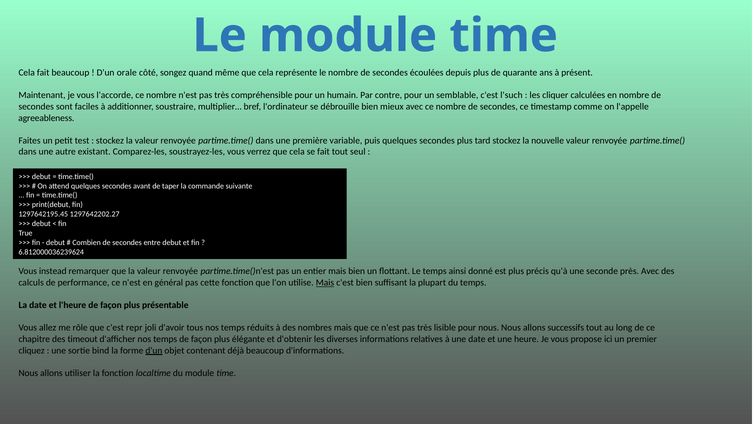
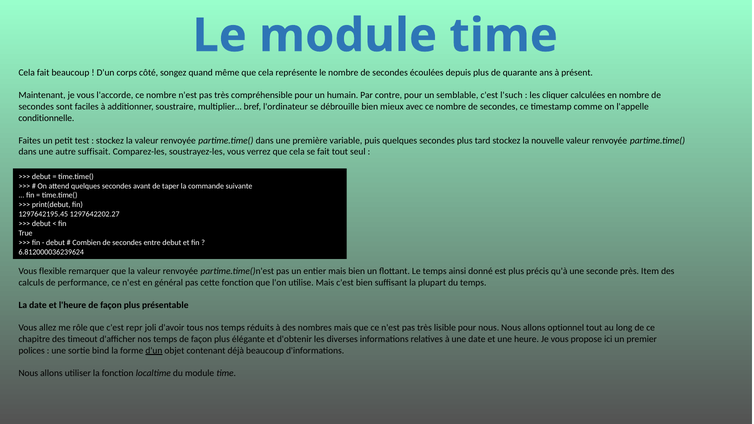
orale: orale -> corps
agreeableness: agreeableness -> conditionnelle
existant: existant -> suffisait
instead: instead -> flexible
près Avec: Avec -> Item
Mais at (325, 283) underline: present -> none
successifs: successifs -> optionnel
cliquez: cliquez -> polices
